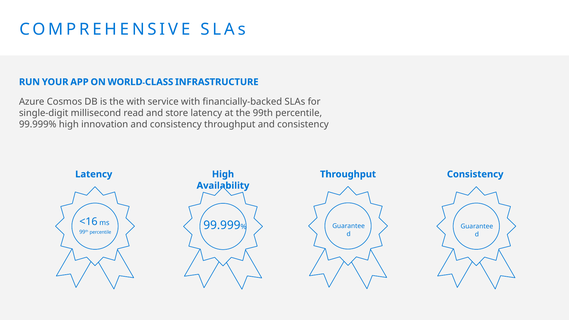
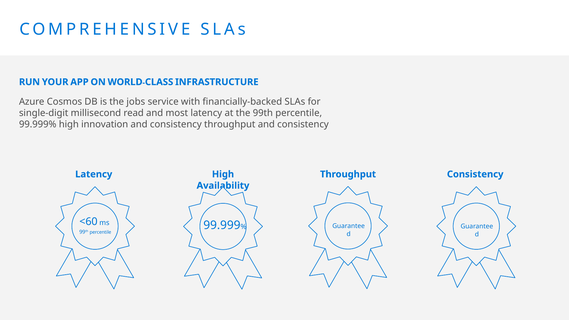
the with: with -> jobs
store: store -> most
<16: <16 -> <60
